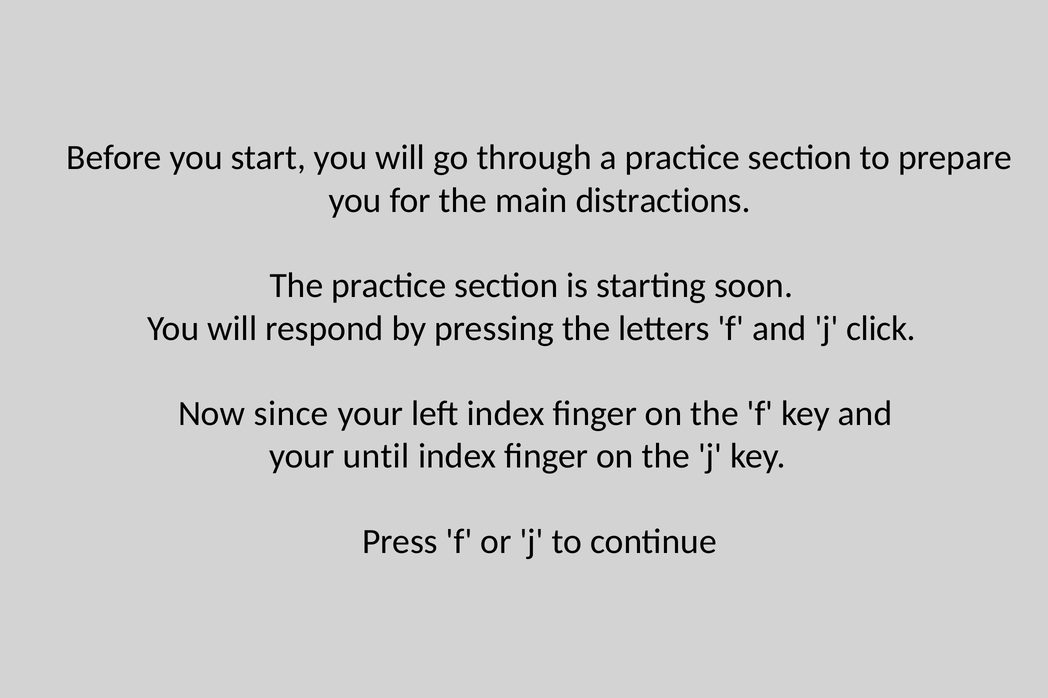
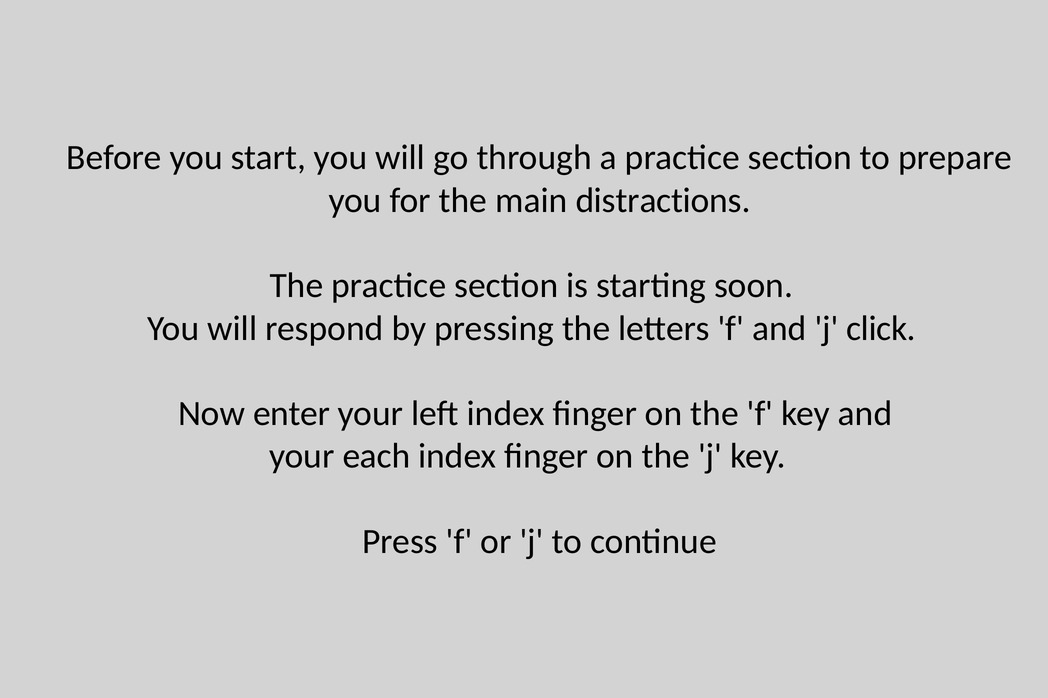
since: since -> enter
until: until -> each
